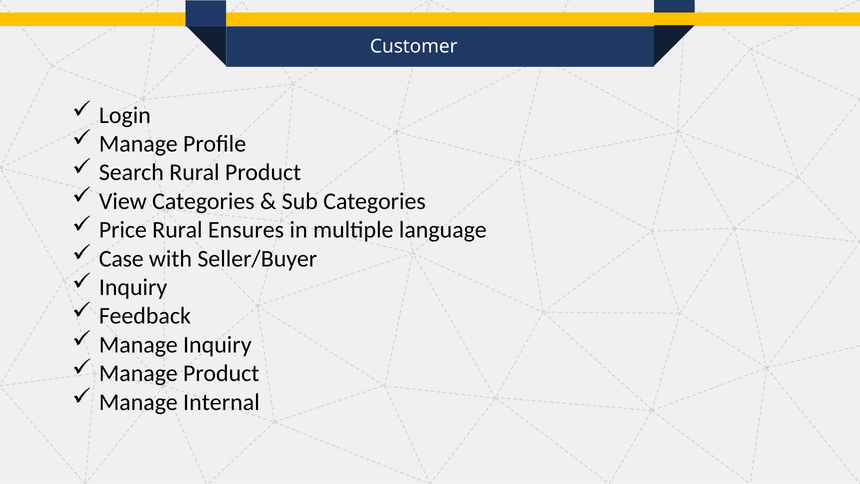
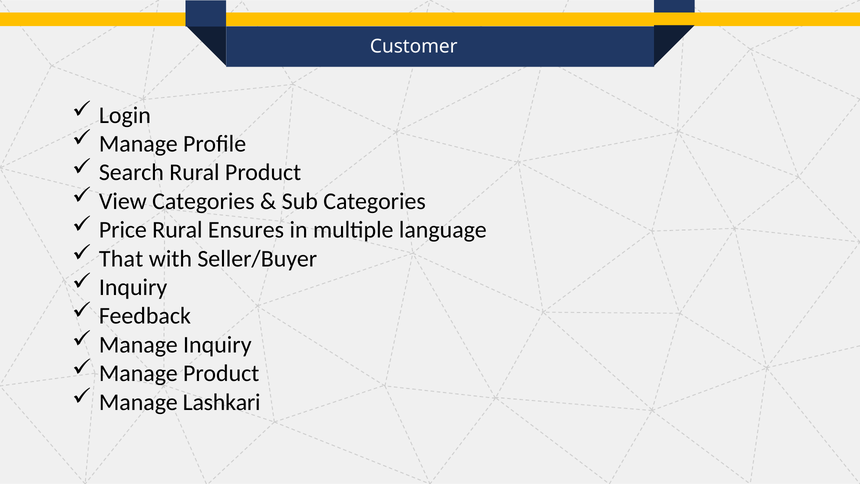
Case: Case -> That
Internal: Internal -> Lashkari
